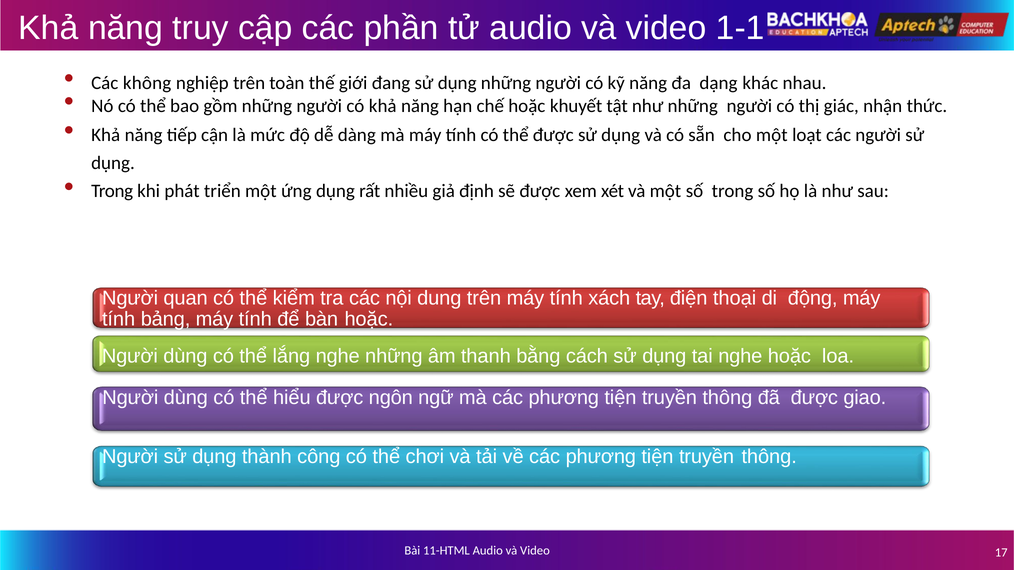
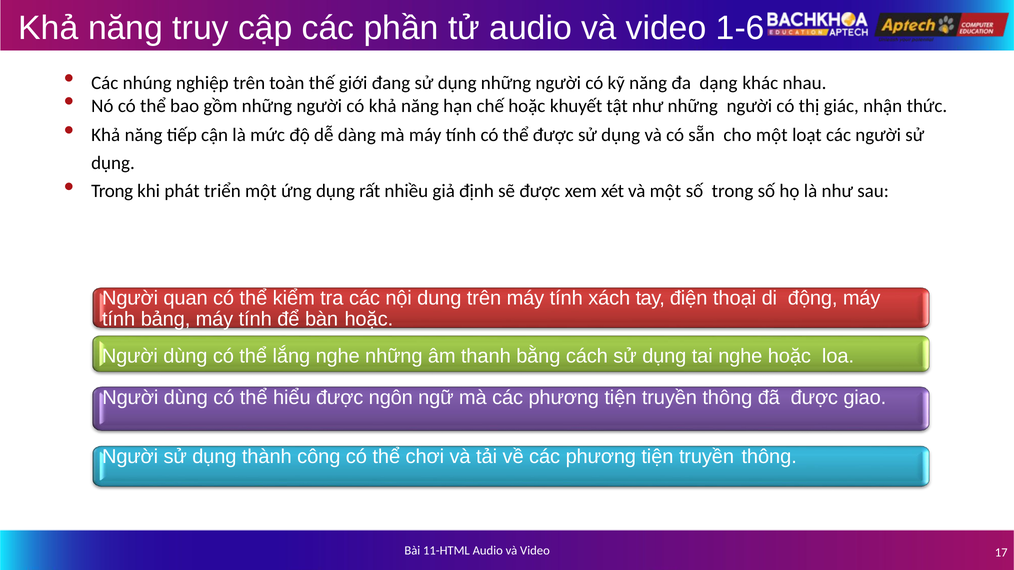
1-1: 1-1 -> 1-6
không: không -> nhúng
